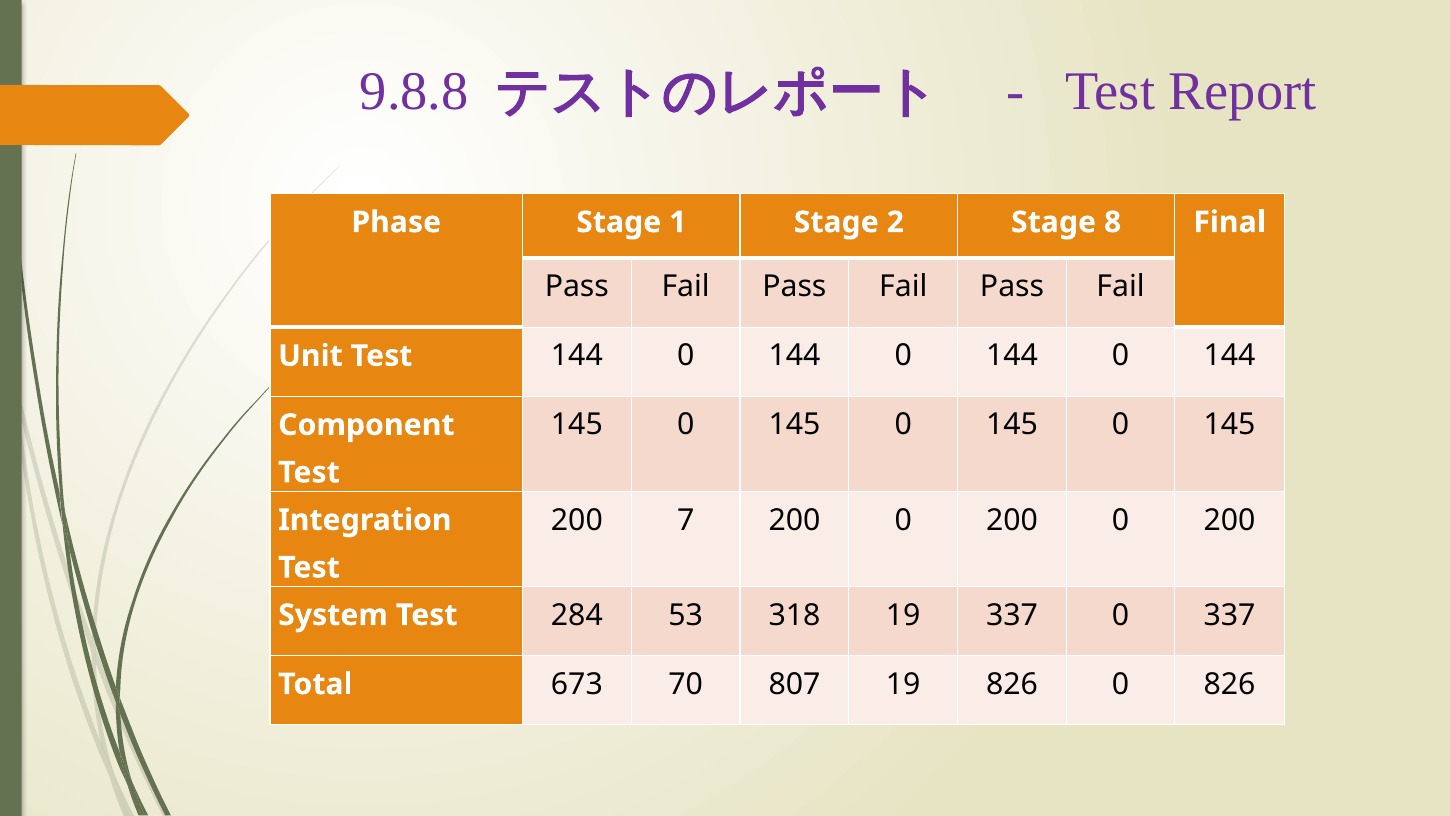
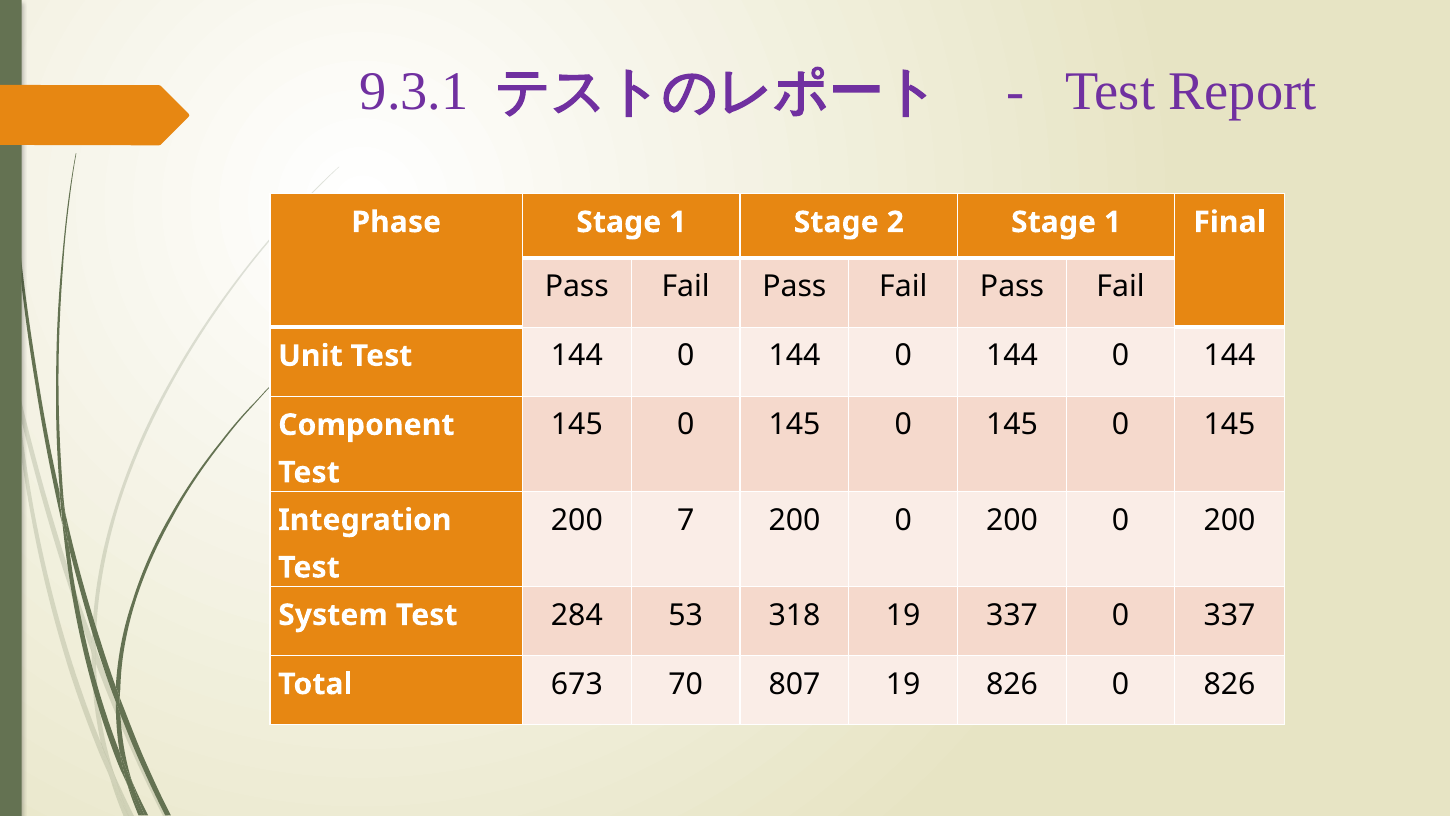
9.8.8: 9.8.8 -> 9.3.1
2 Stage 8: 8 -> 1
